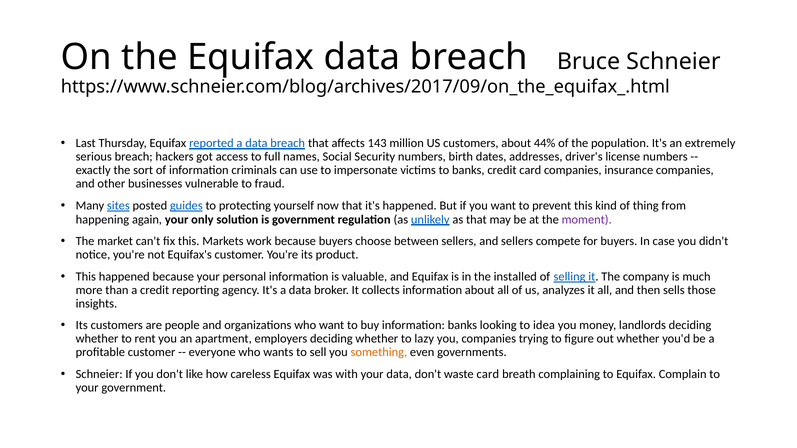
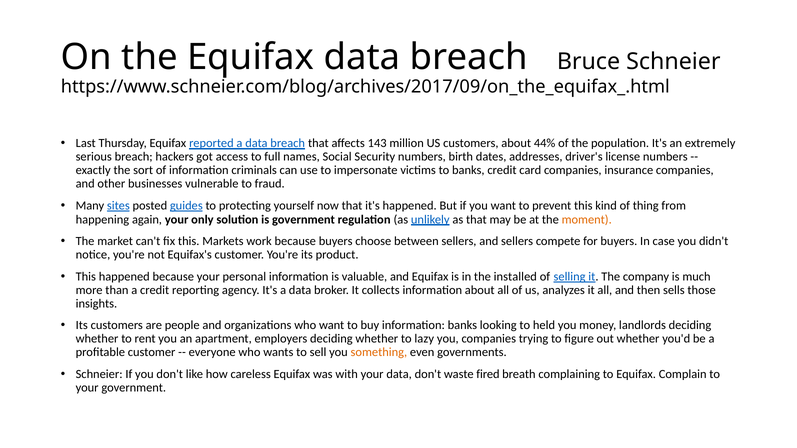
moment colour: purple -> orange
idea: idea -> held
waste card: card -> fired
